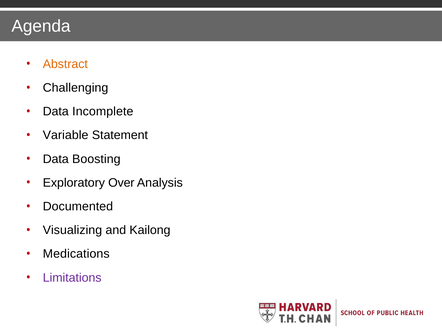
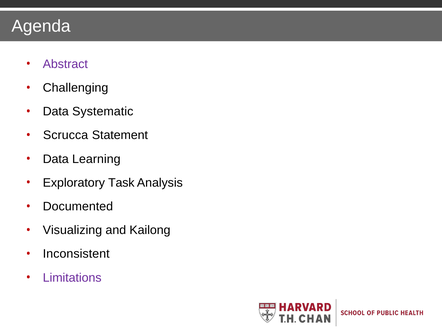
Abstract colour: orange -> purple
Incomplete: Incomplete -> Systematic
Variable: Variable -> Scrucca
Boosting: Boosting -> Learning
Over: Over -> Task
Medications: Medications -> Inconsistent
